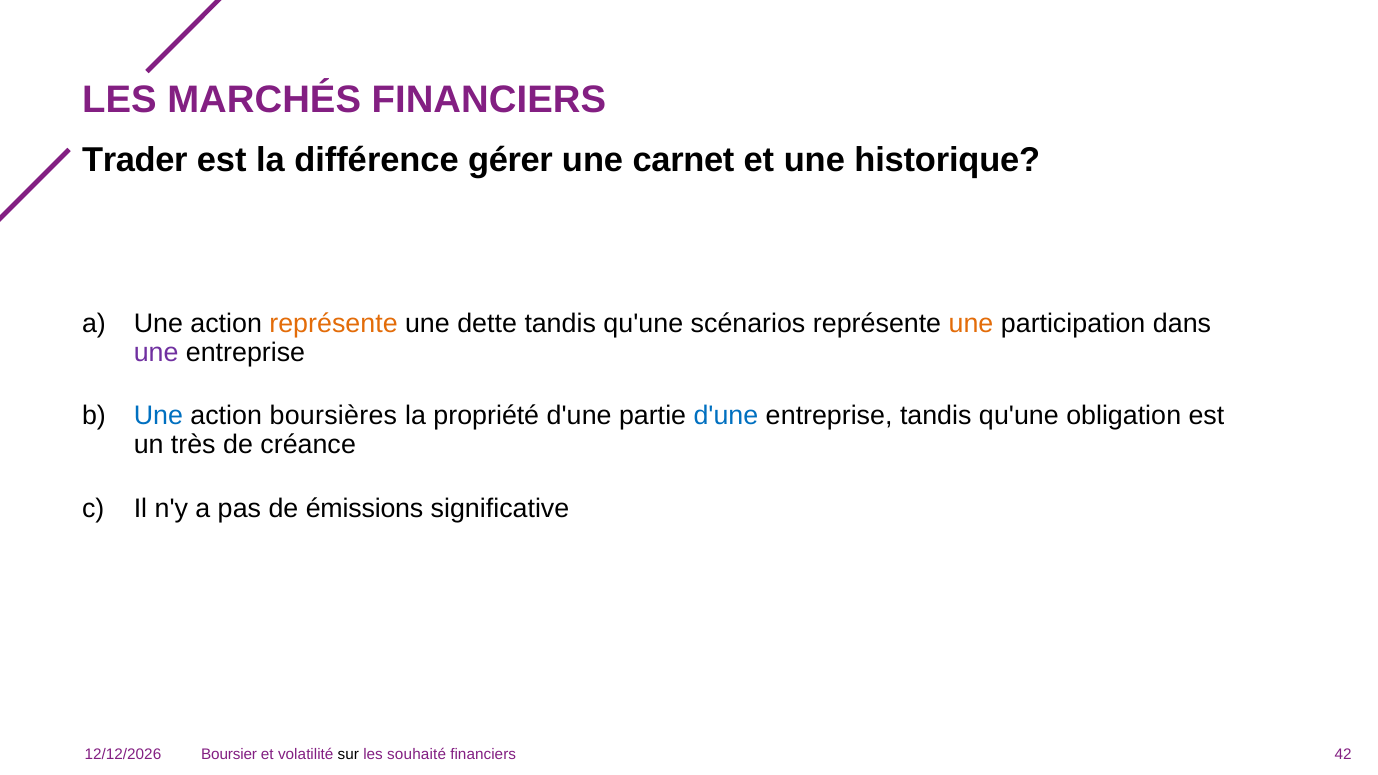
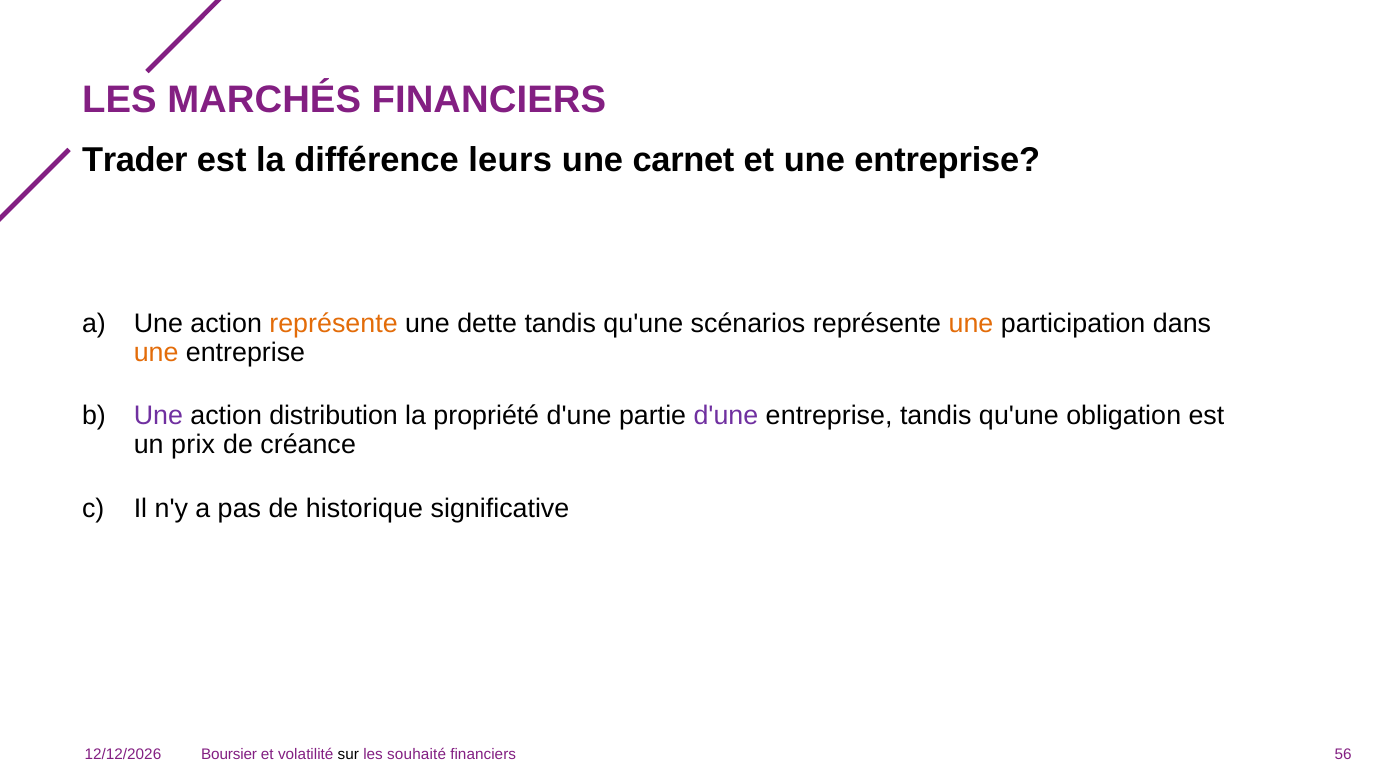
gérer: gérer -> leurs
et une historique: historique -> entreprise
une at (156, 353) colour: purple -> orange
Une at (158, 416) colour: blue -> purple
boursières: boursières -> distribution
d'une at (726, 416) colour: blue -> purple
très: très -> prix
émissions: émissions -> historique
42: 42 -> 56
